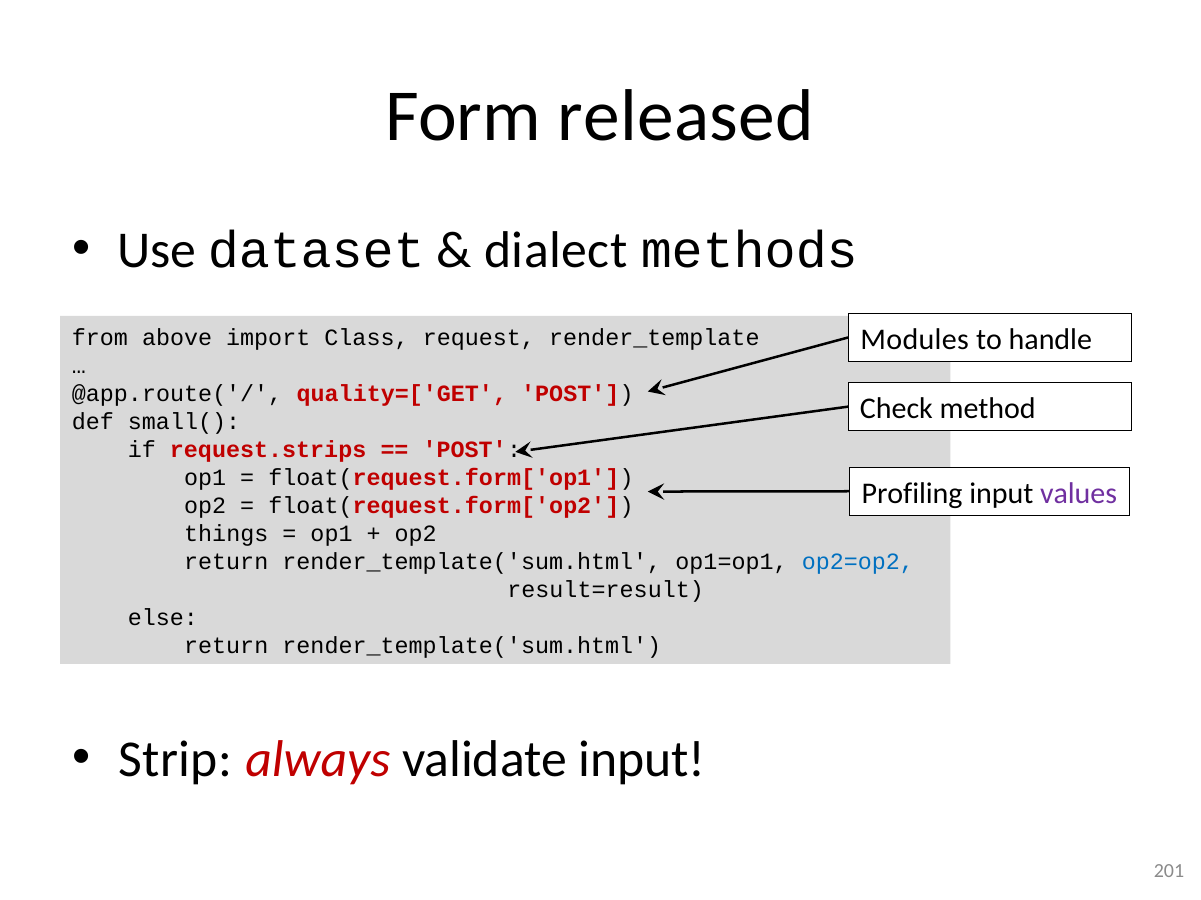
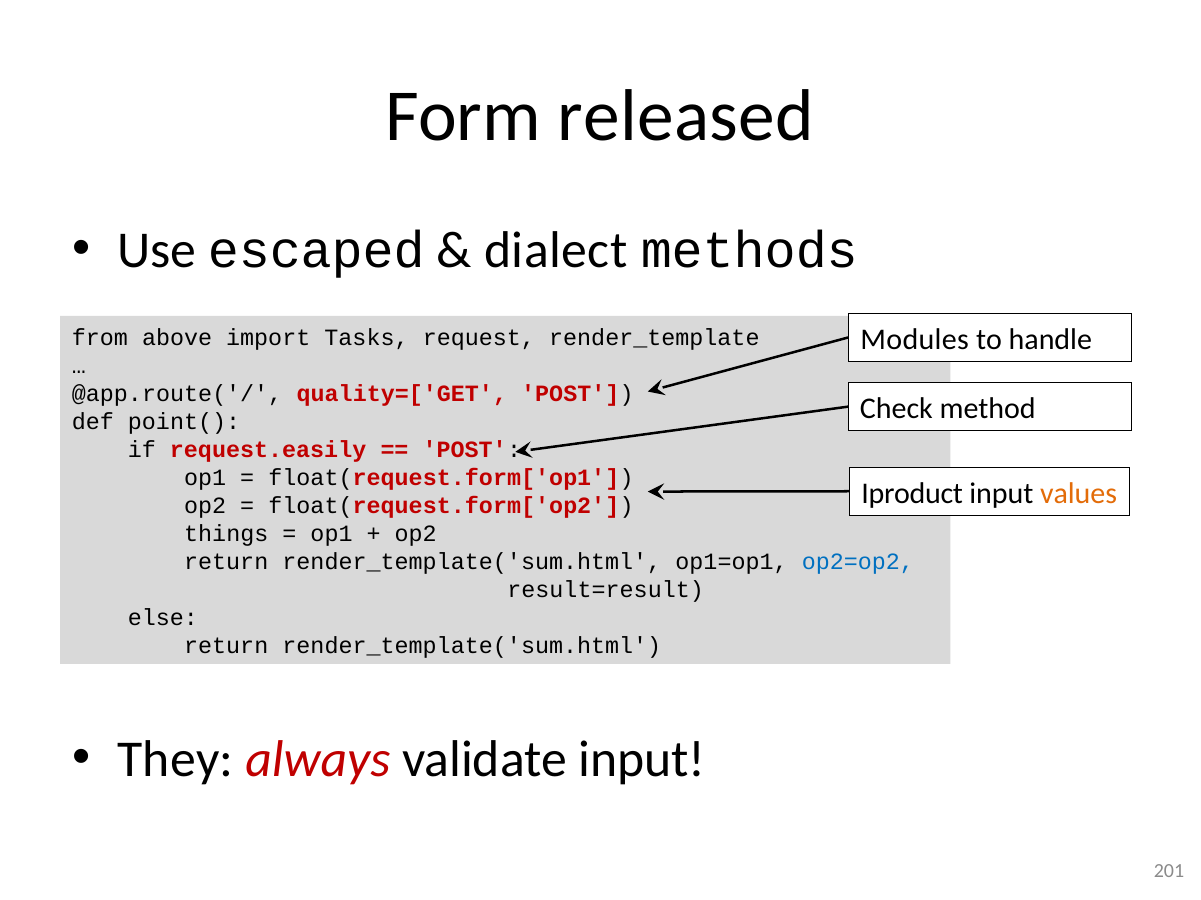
dataset: dataset -> escaped
Class: Class -> Tasks
small(: small( -> point(
request.strips: request.strips -> request.easily
Profiling: Profiling -> Iproduct
values colour: purple -> orange
Strip: Strip -> They
